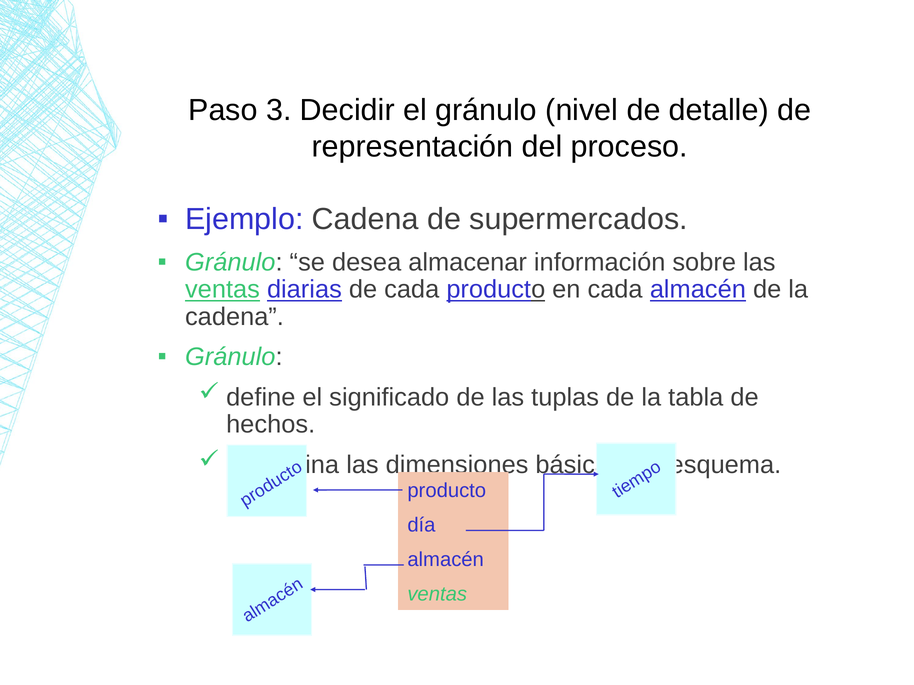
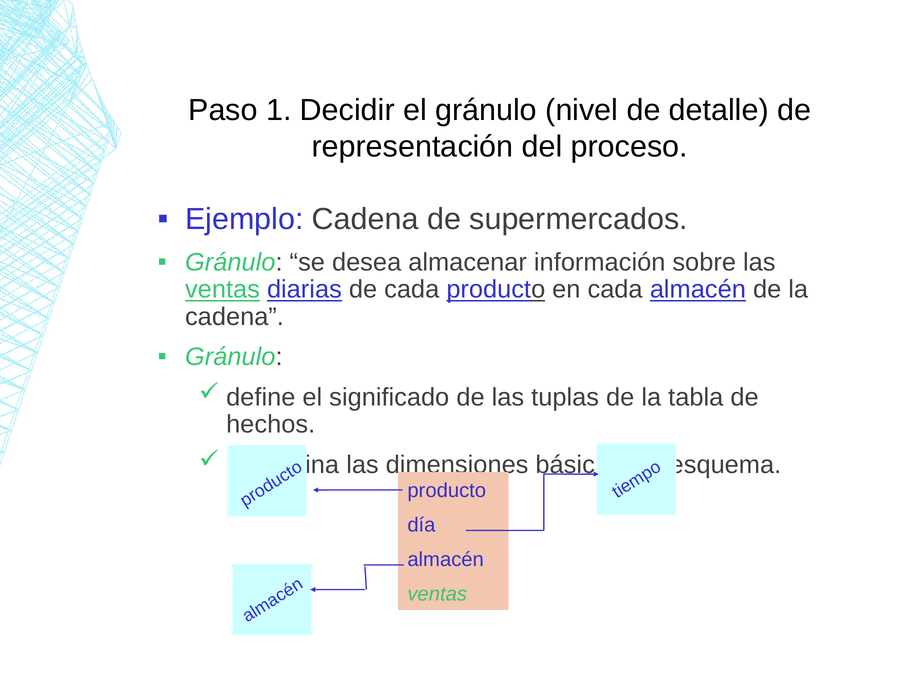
3: 3 -> 1
